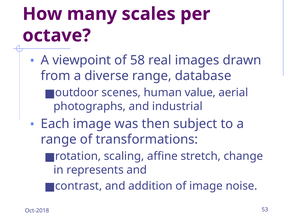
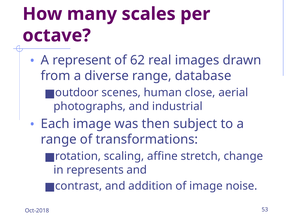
viewpoint: viewpoint -> represent
58: 58 -> 62
value: value -> close
